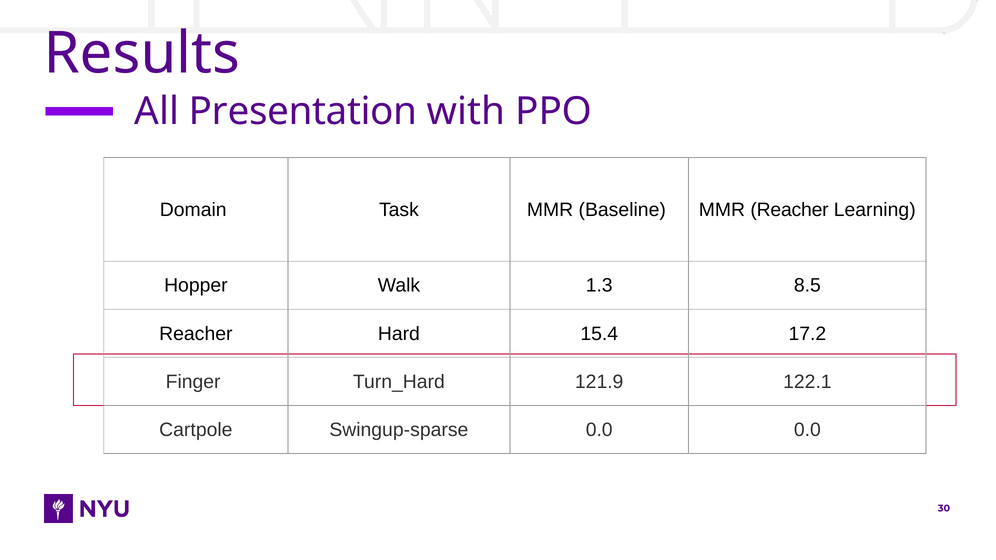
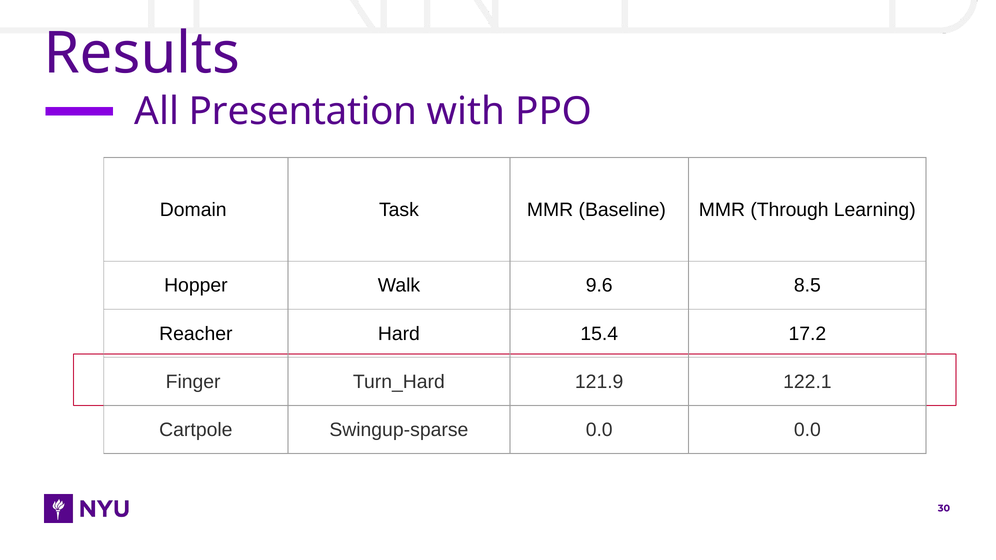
MMR Reacher: Reacher -> Through
1.3: 1.3 -> 9.6
